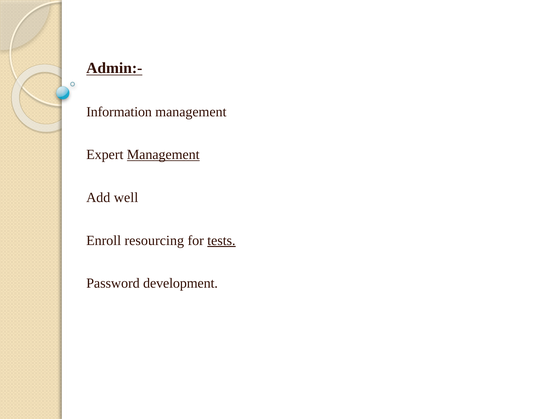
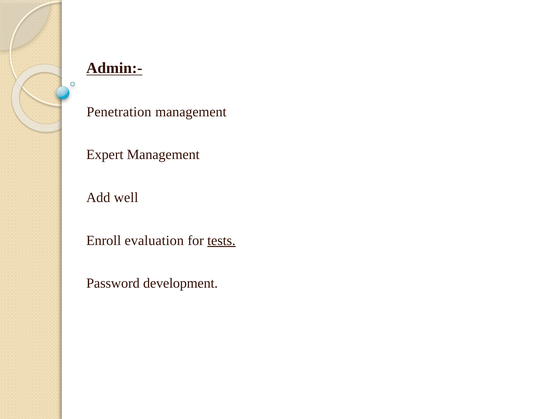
Information: Information -> Penetration
Management at (163, 155) underline: present -> none
resourcing: resourcing -> evaluation
